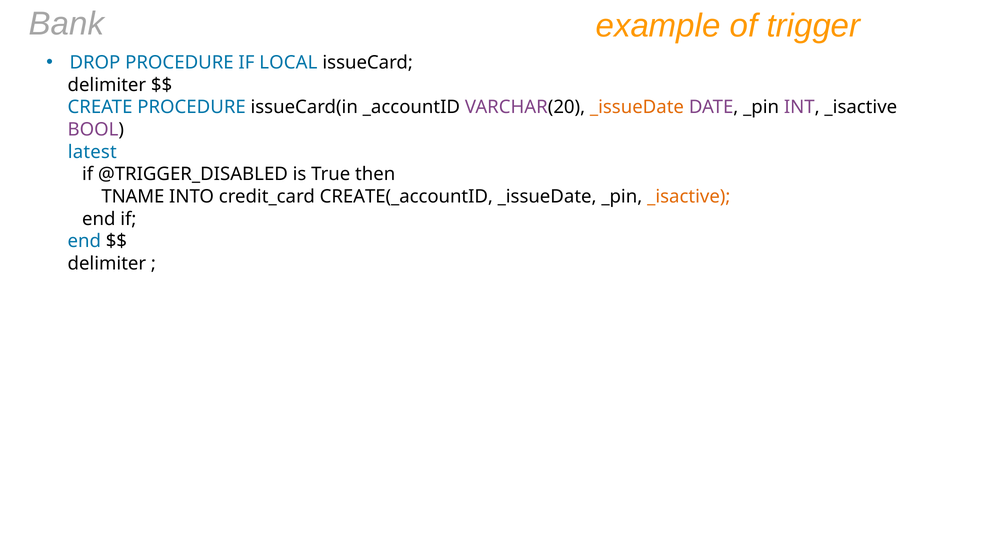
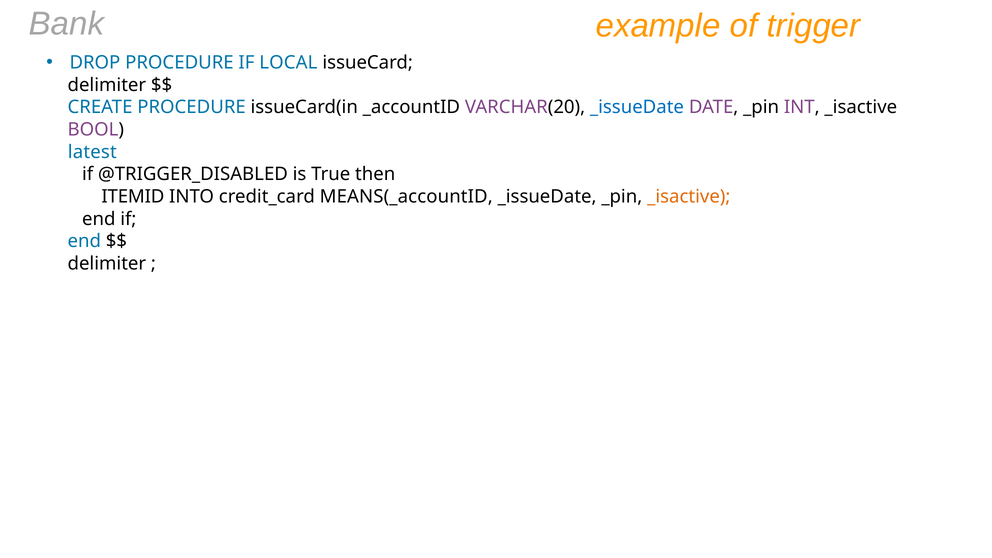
_issueDate at (637, 107) colour: orange -> blue
TNAME: TNAME -> ITEMID
CREATE(_accountID: CREATE(_accountID -> MEANS(_accountID
